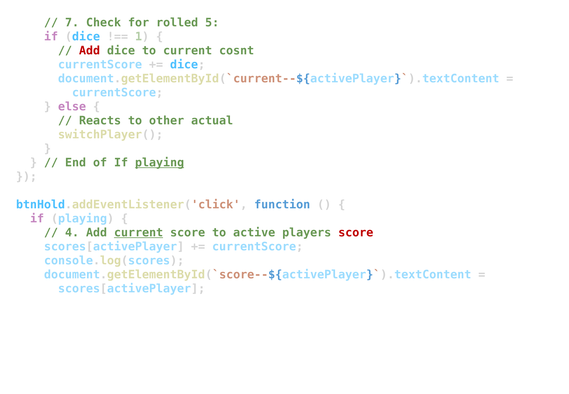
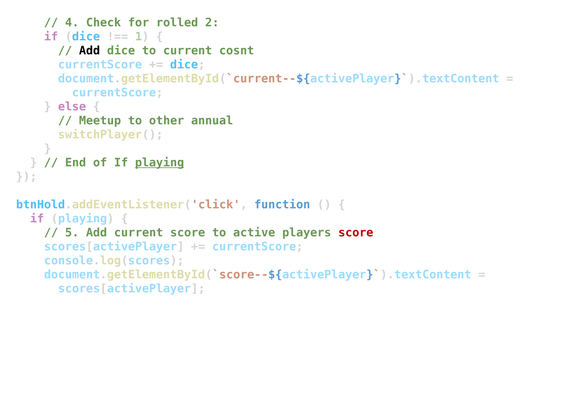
7: 7 -> 4
5: 5 -> 2
Add at (90, 51) colour: red -> black
Reacts: Reacts -> Meetup
actual: actual -> annual
4: 4 -> 5
current at (139, 233) underline: present -> none
